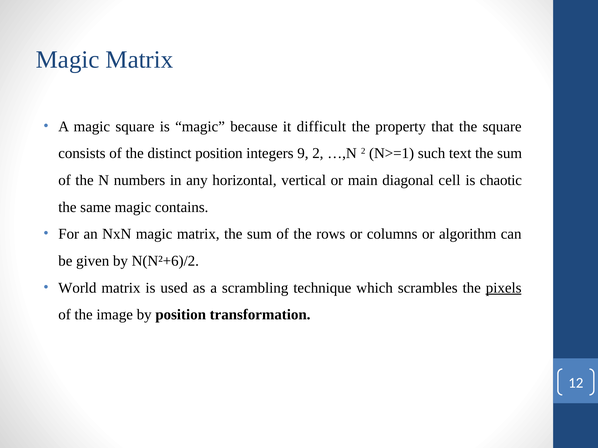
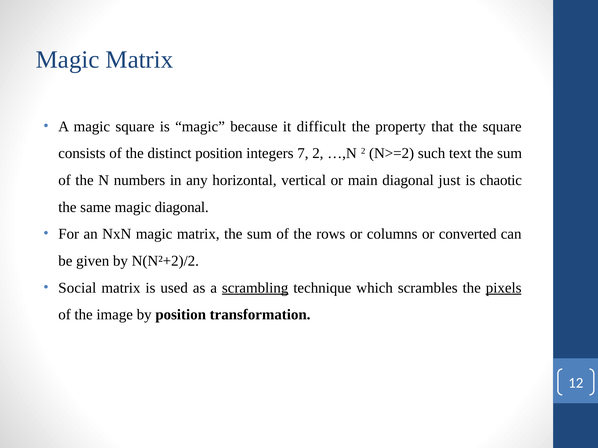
9: 9 -> 7
N>=1: N>=1 -> N>=2
cell: cell -> just
magic contains: contains -> diagonal
algorithm: algorithm -> converted
N(N²+6)/2: N(N²+6)/2 -> N(N²+2)/2
World: World -> Social
scrambling underline: none -> present
